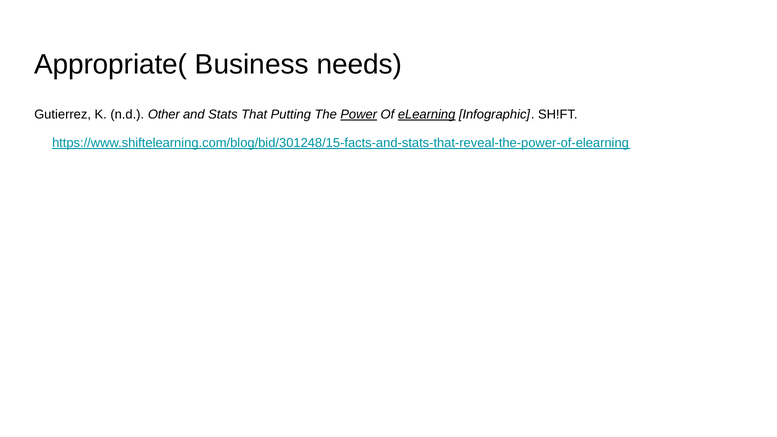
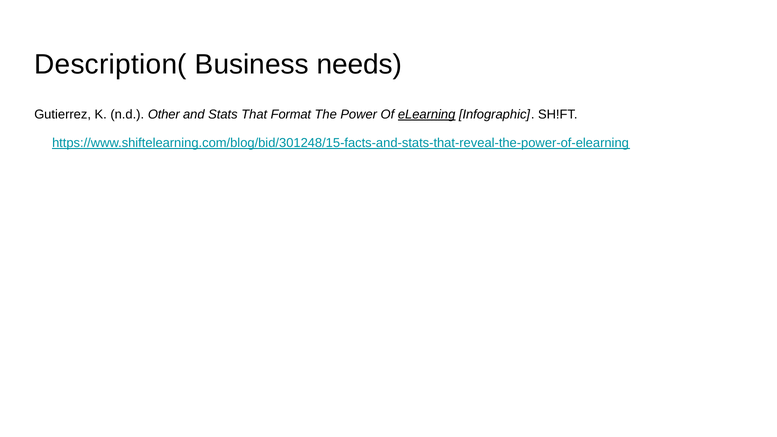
Appropriate(: Appropriate( -> Description(
Putting: Putting -> Format
Power underline: present -> none
